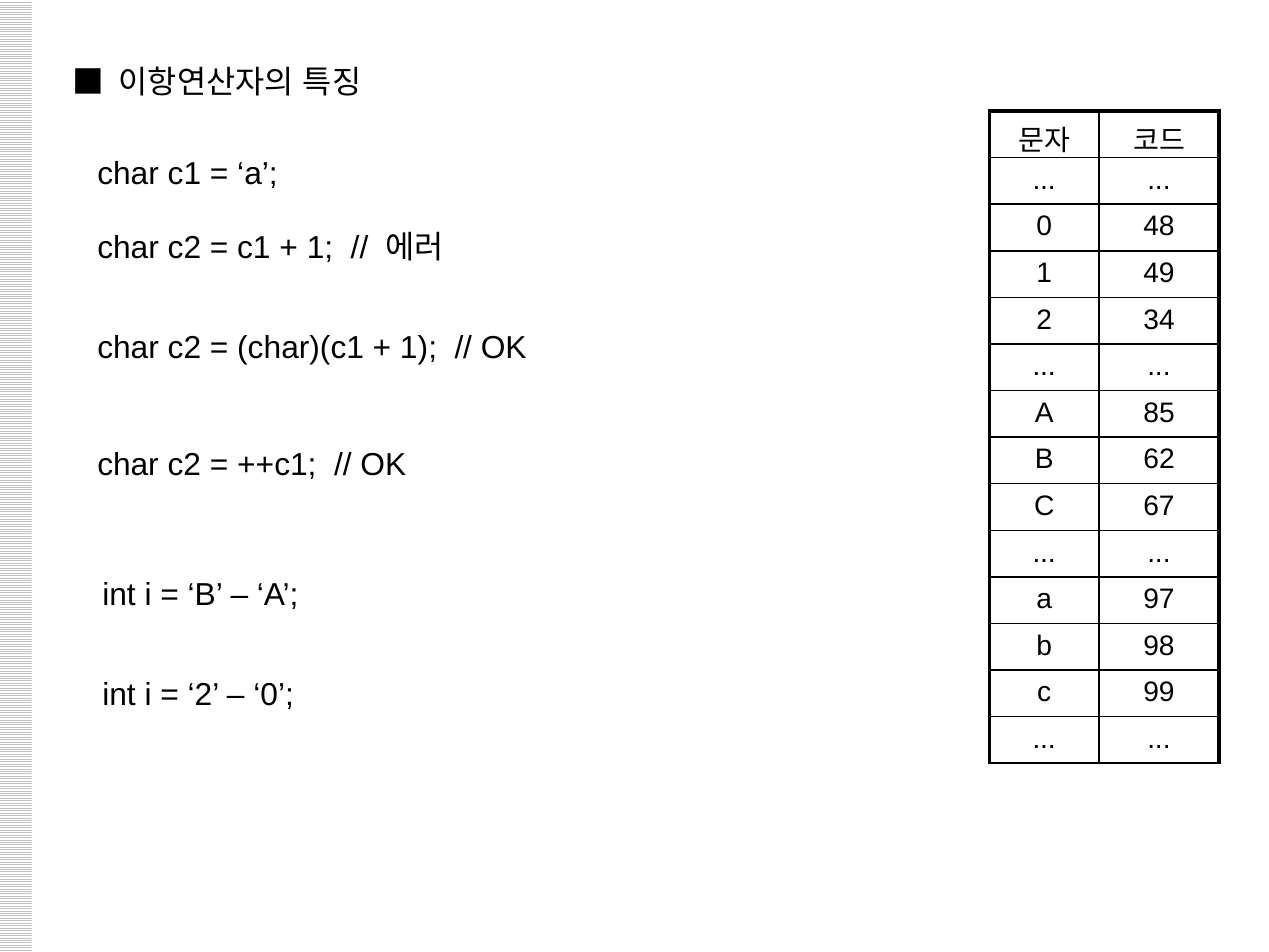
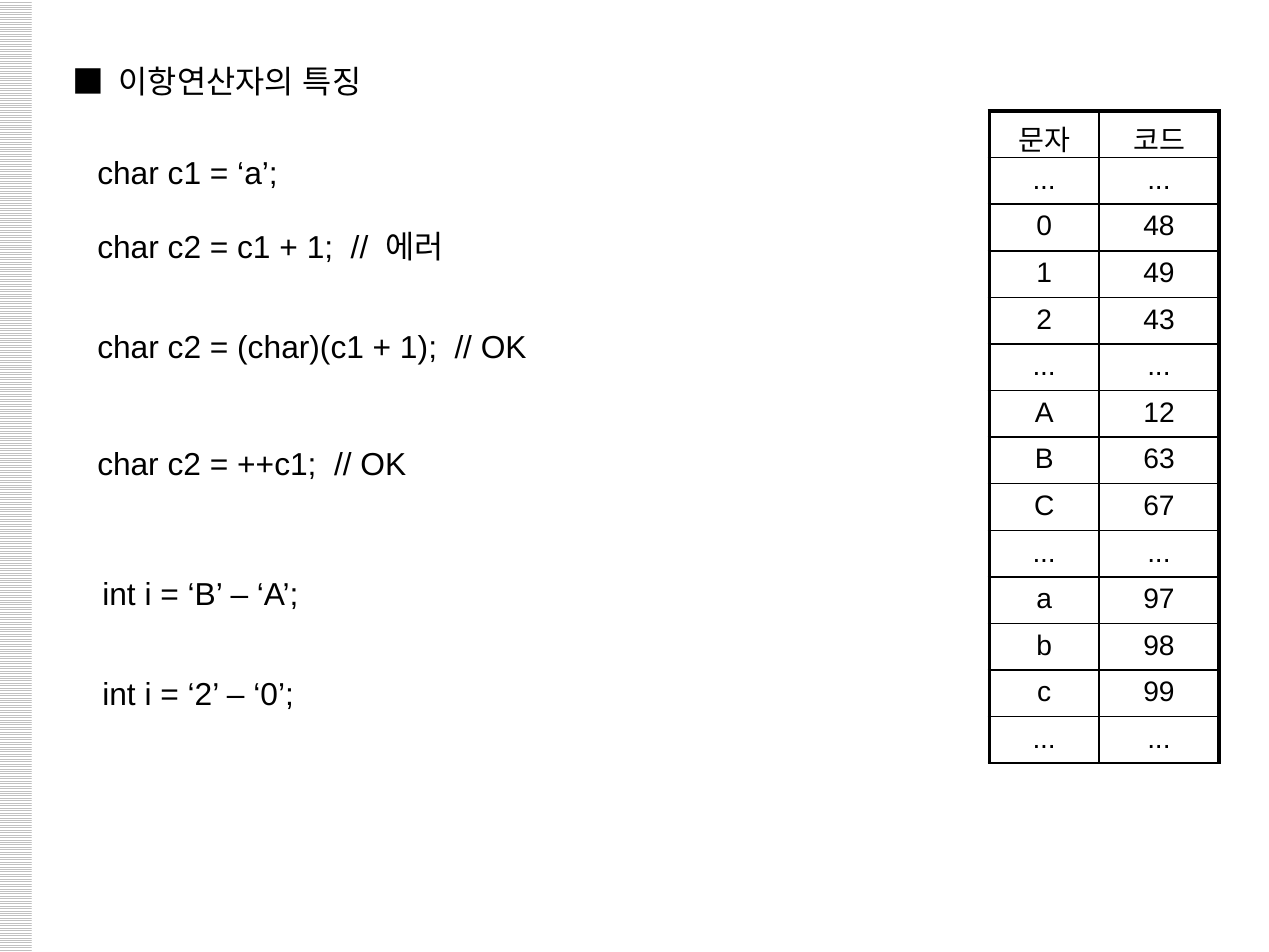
34: 34 -> 43
85: 85 -> 12
62: 62 -> 63
